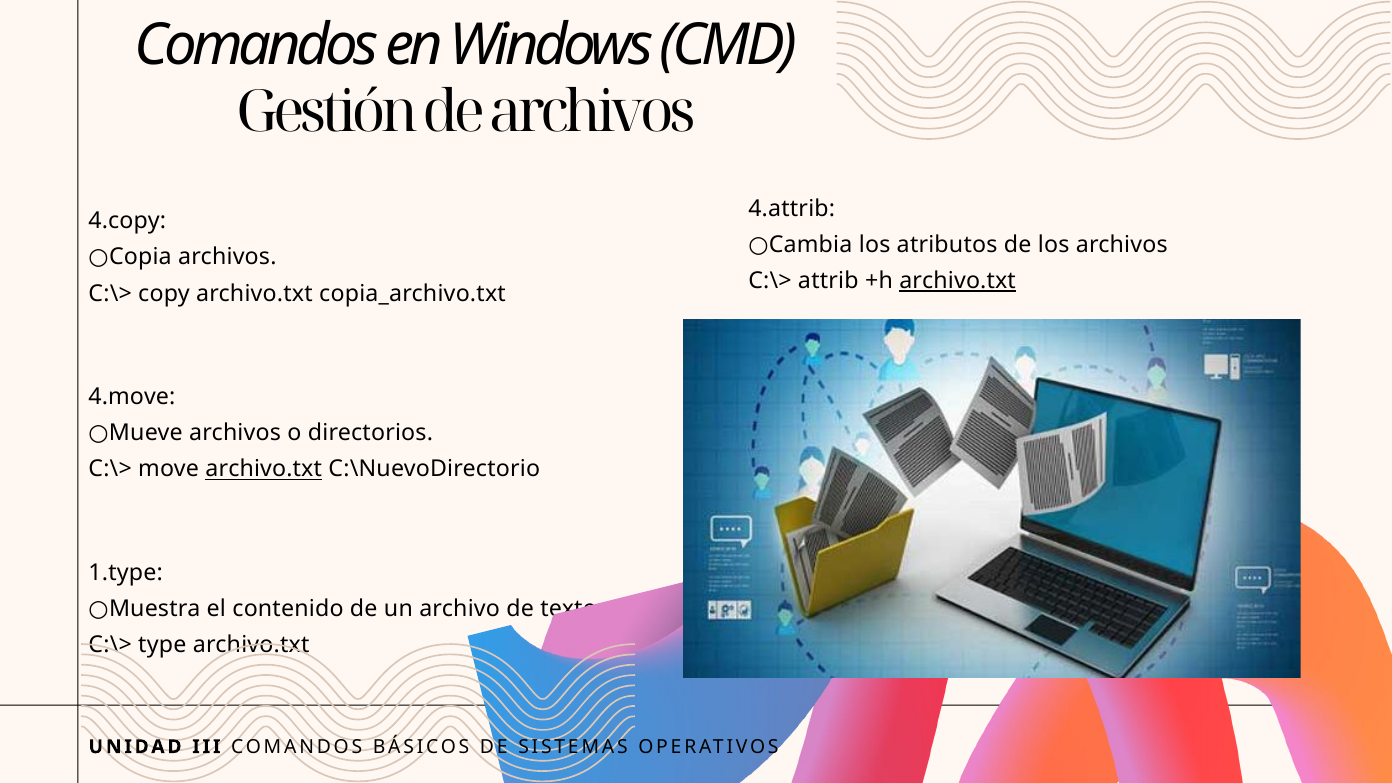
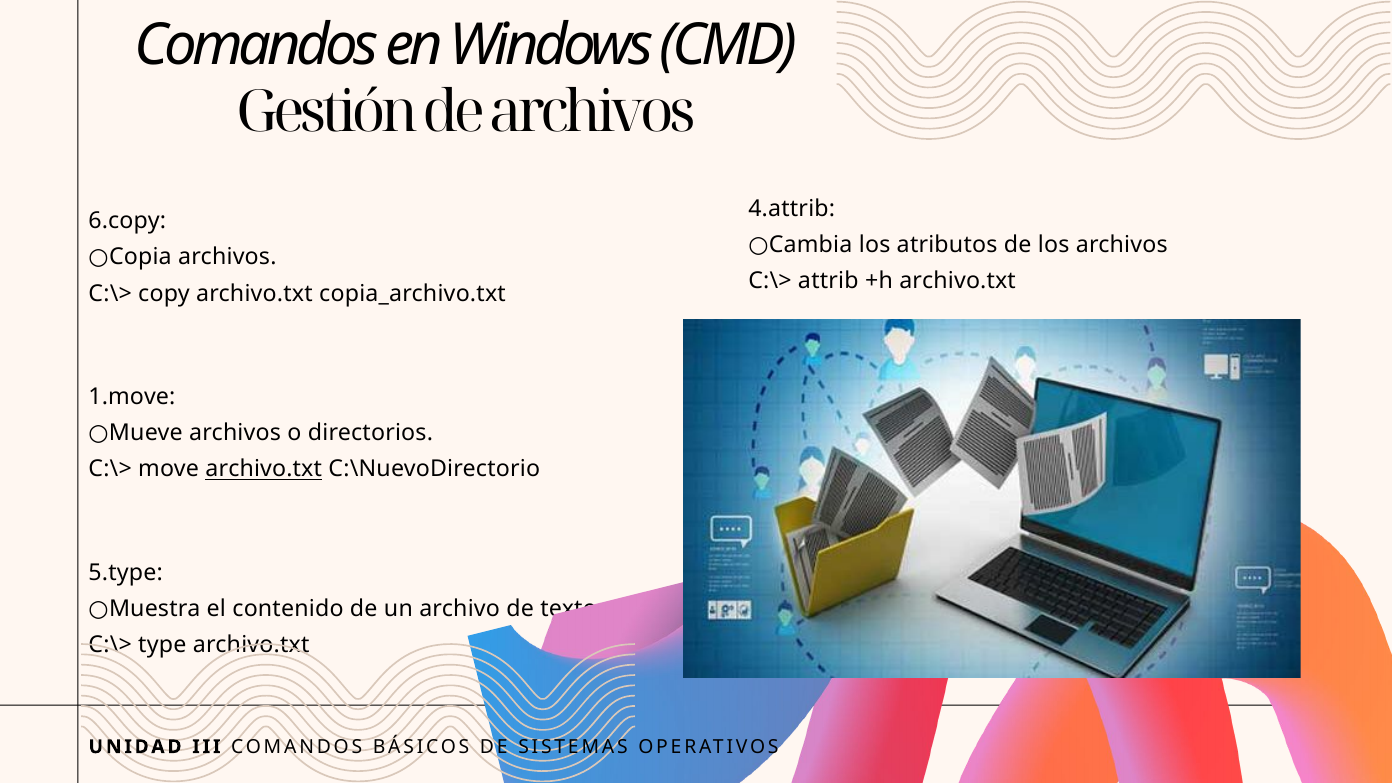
4.copy: 4.copy -> 6.copy
archivo.txt at (958, 281) underline: present -> none
4.move: 4.move -> 1.move
1.type: 1.type -> 5.type
